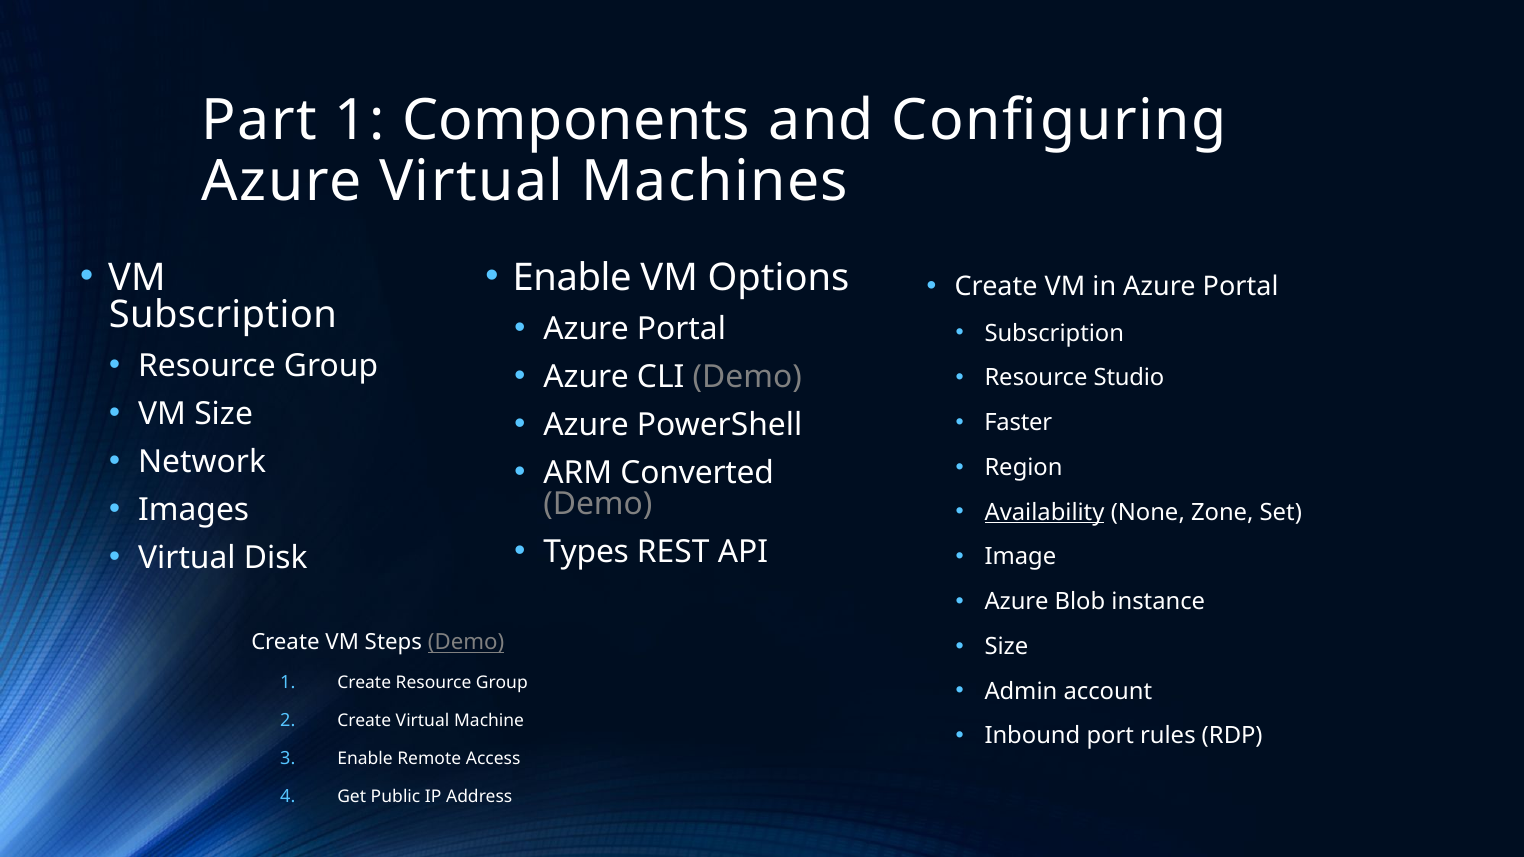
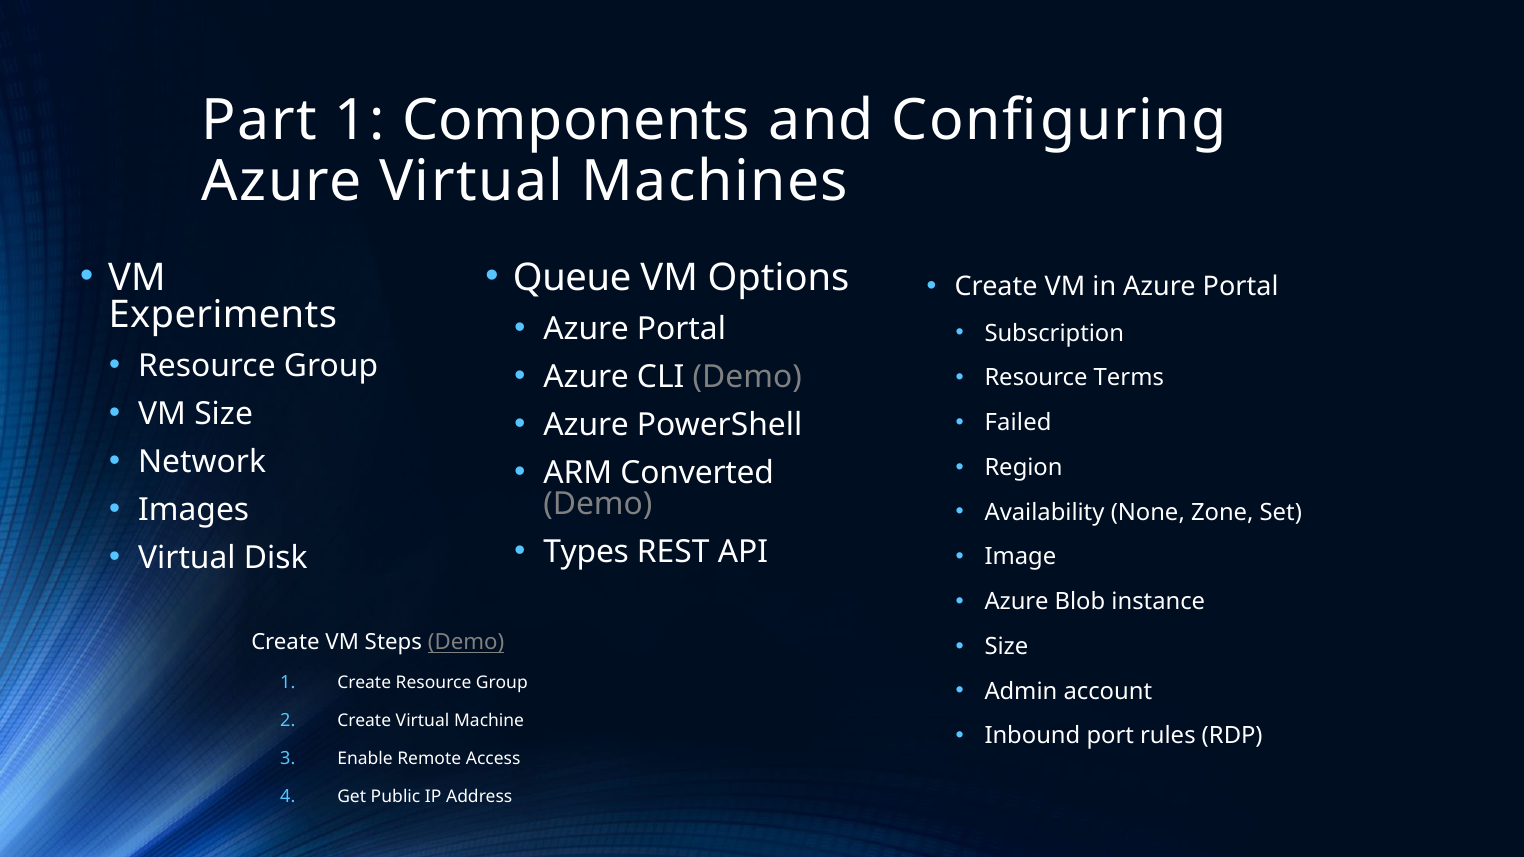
Enable at (572, 278): Enable -> Queue
Subscription at (223, 315): Subscription -> Experiments
Studio: Studio -> Terms
Faster: Faster -> Failed
Availability underline: present -> none
